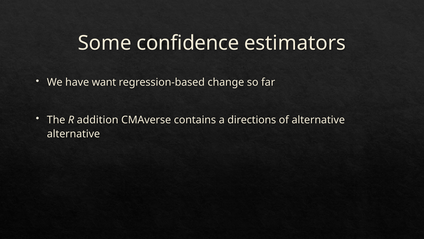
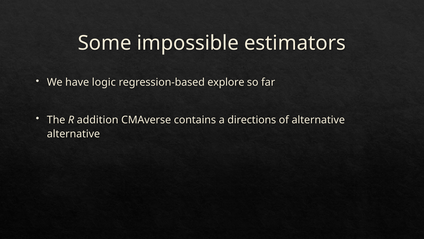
confidence: confidence -> impossible
want: want -> logic
change: change -> explore
